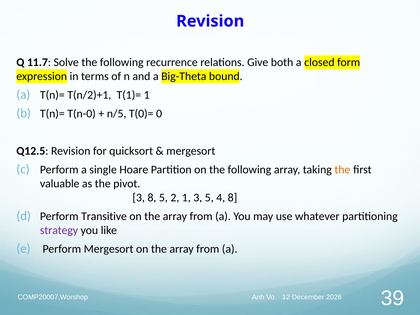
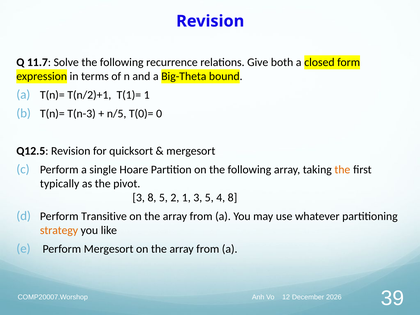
T(n-0: T(n-0 -> T(n-3
valuable: valuable -> typically
strategy colour: purple -> orange
